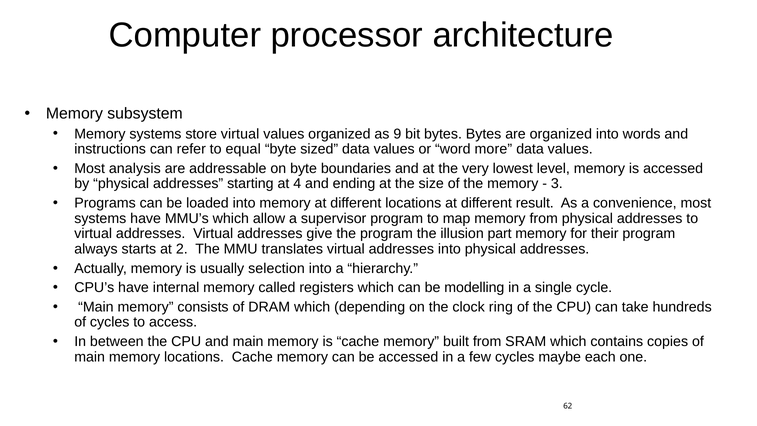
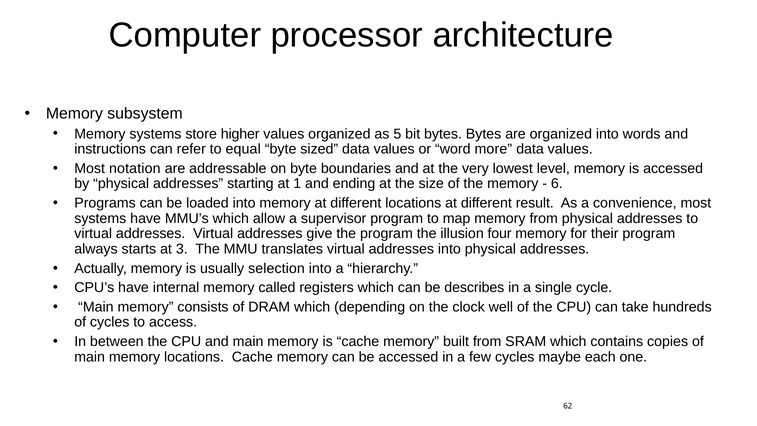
store virtual: virtual -> higher
9: 9 -> 5
analysis: analysis -> notation
4: 4 -> 1
3: 3 -> 6
part: part -> four
2: 2 -> 3
modelling: modelling -> describes
ring: ring -> well
